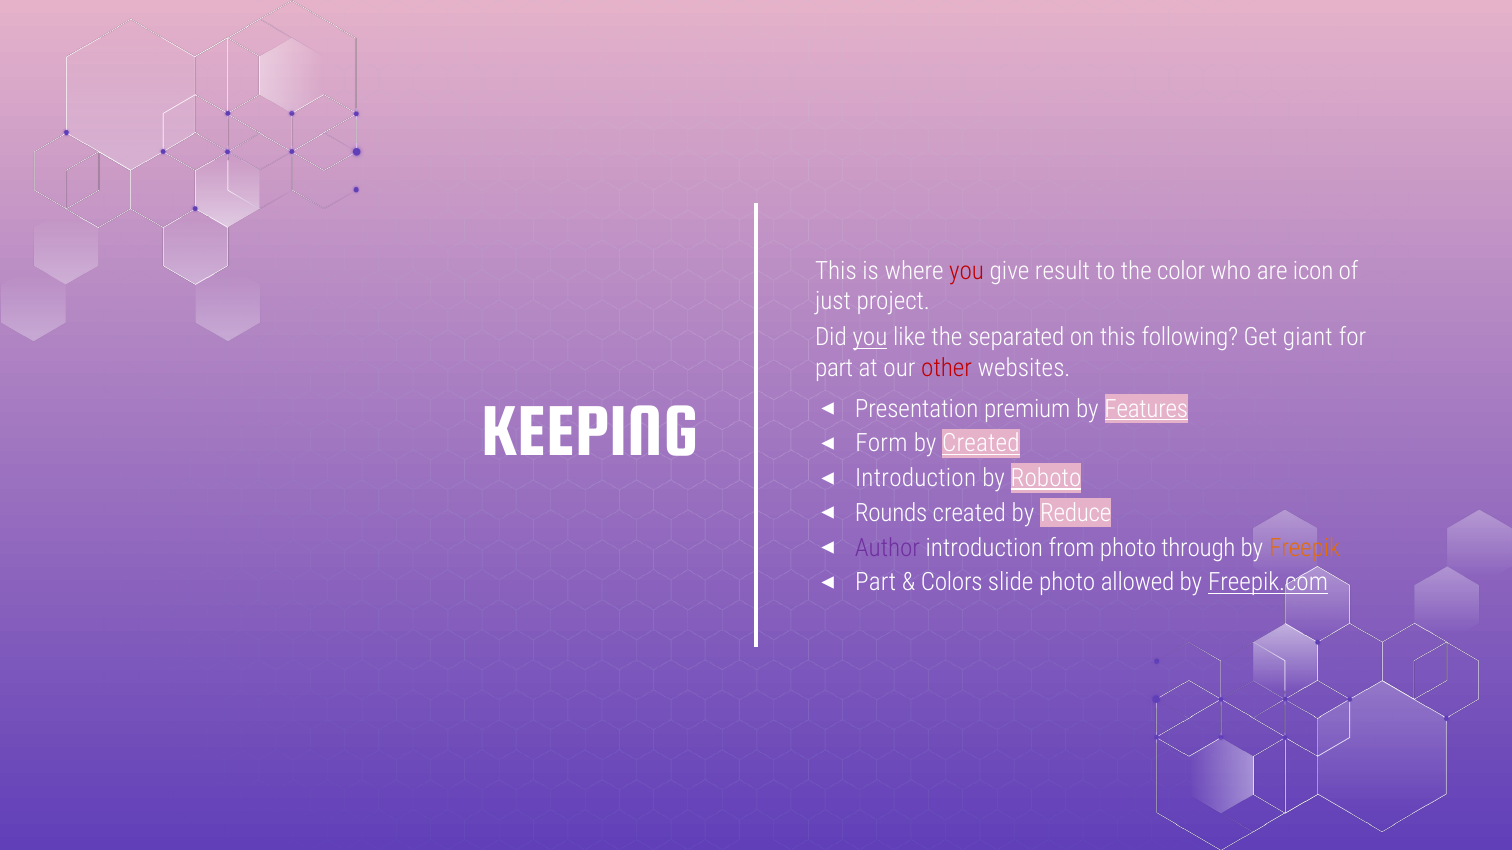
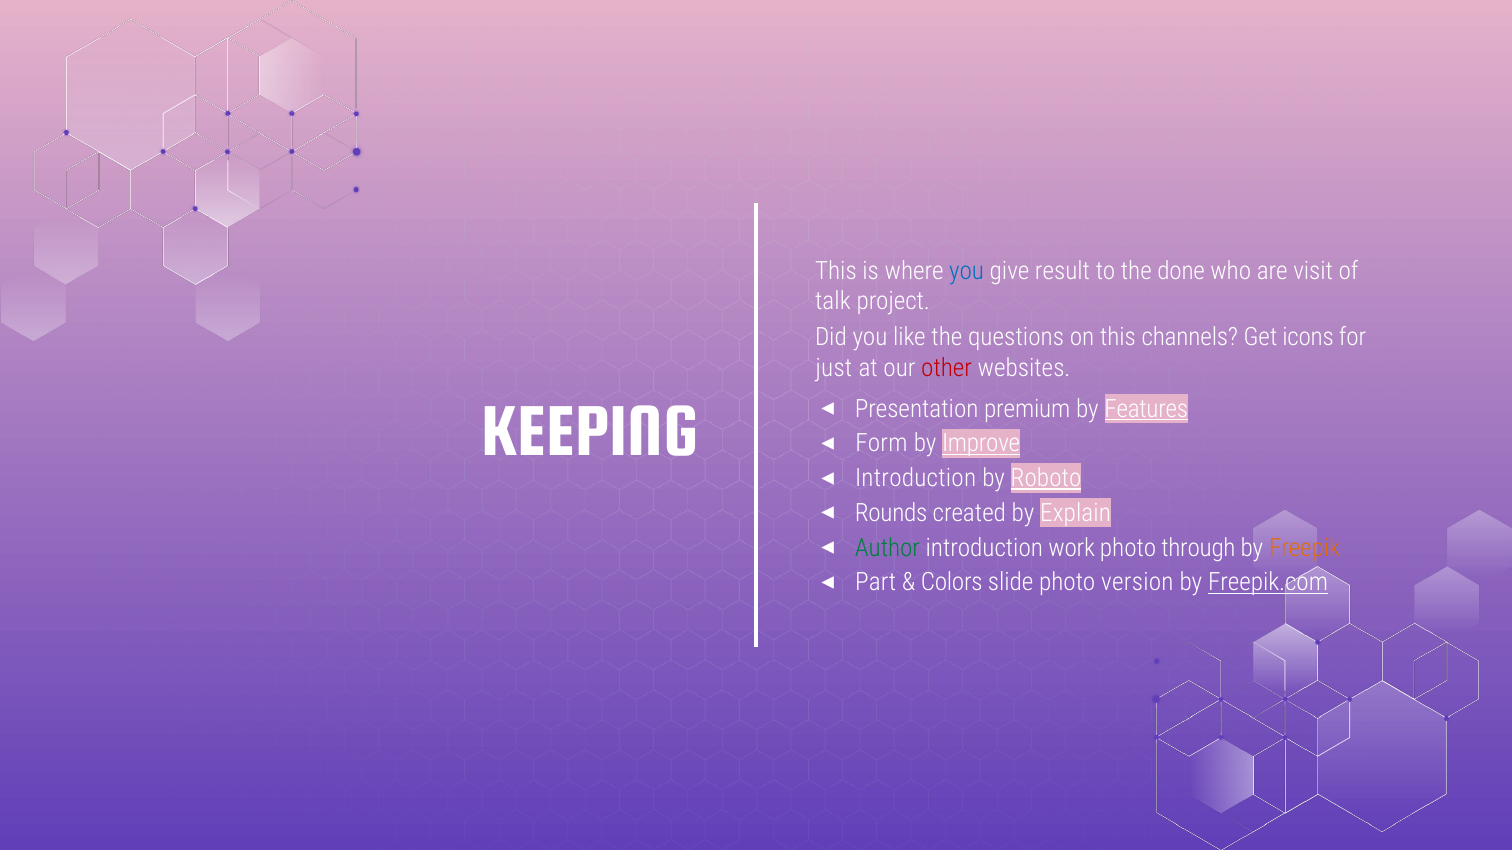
you at (967, 271) colour: red -> blue
color: color -> done
icon: icon -> visit
just: just -> talk
you at (870, 338) underline: present -> none
separated: separated -> questions
following: following -> channels
giant: giant -> icons
part at (834, 368): part -> just
by Created: Created -> Improve
Reduce: Reduce -> Explain
Author colour: purple -> green
from: from -> work
allowed: allowed -> version
